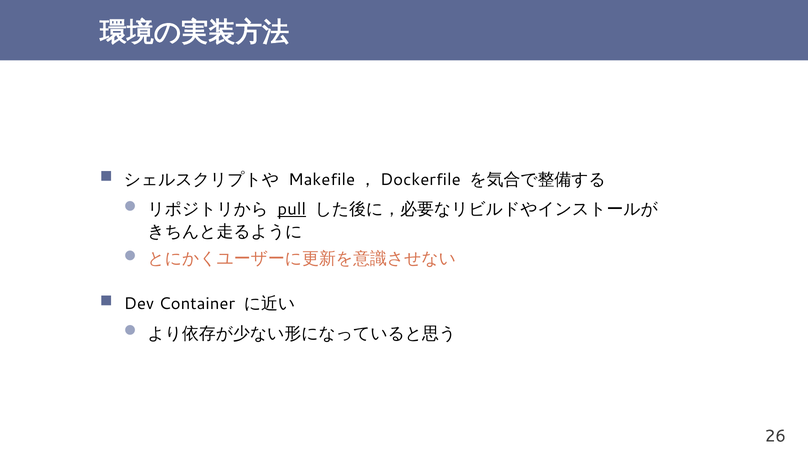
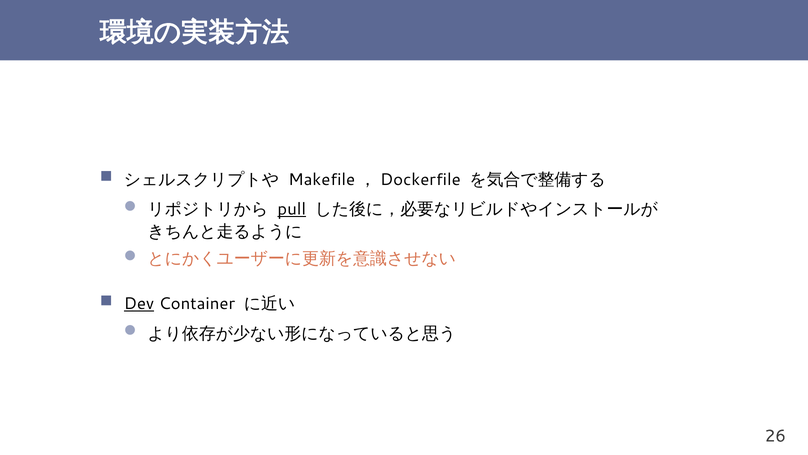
Dev underline: none -> present
